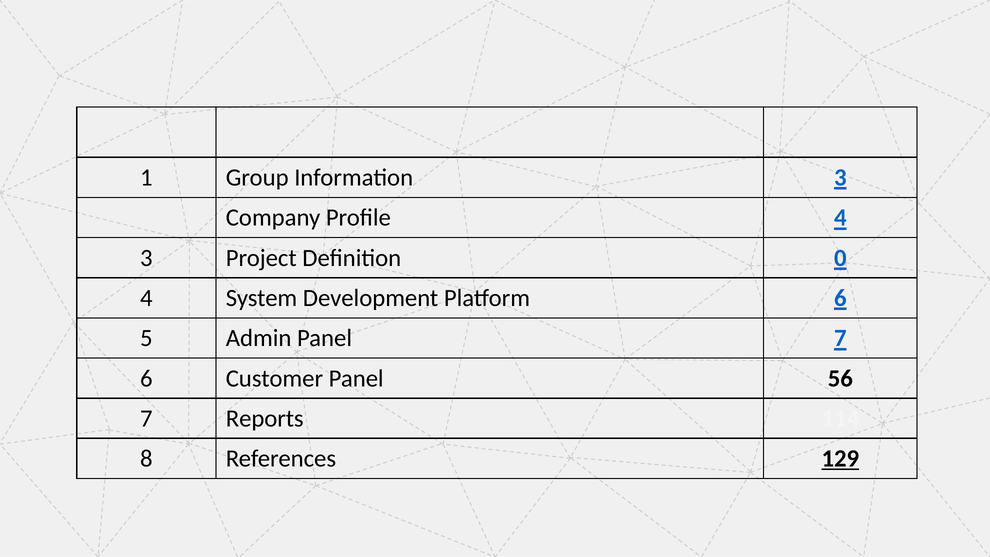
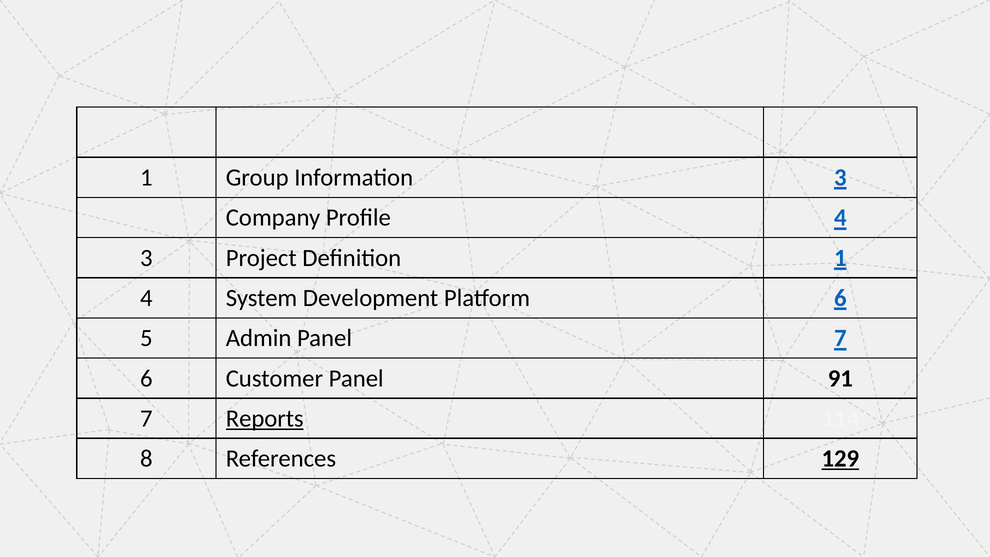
Definition 0: 0 -> 1
56: 56 -> 91
Reports underline: none -> present
